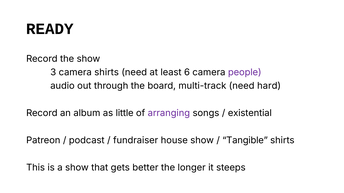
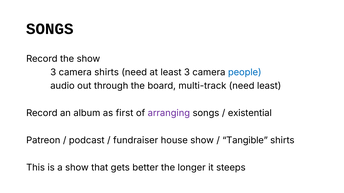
READY at (50, 29): READY -> SONGS
least 6: 6 -> 3
people colour: purple -> blue
need hard: hard -> least
little: little -> first
